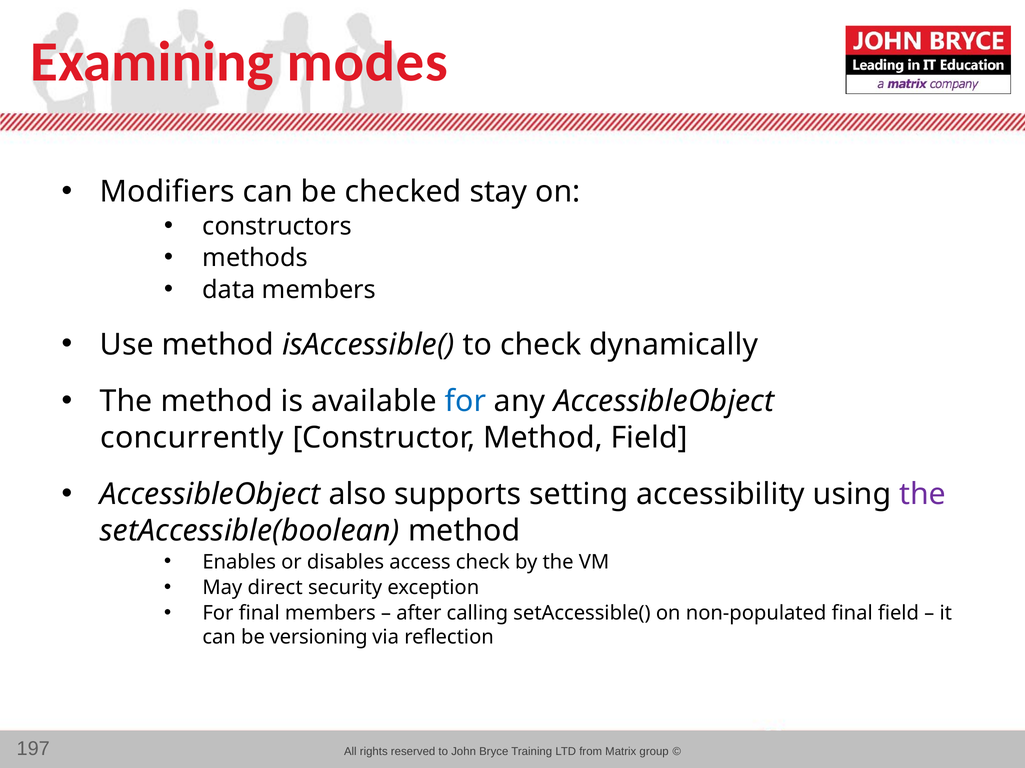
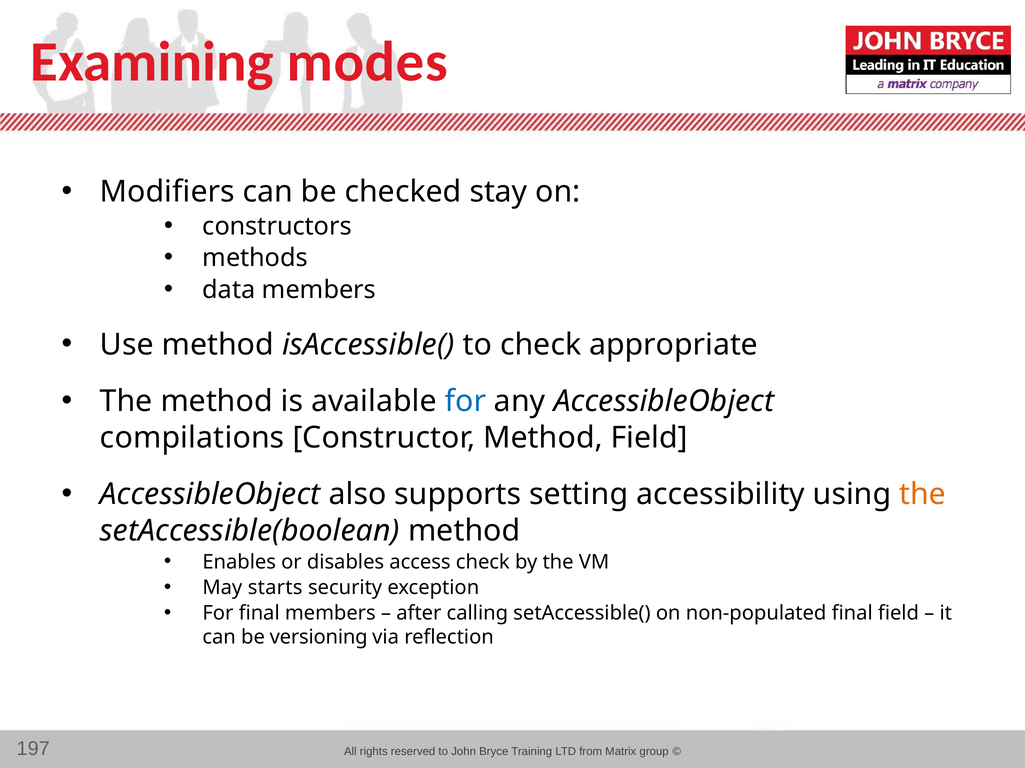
dynamically: dynamically -> appropriate
concurrently: concurrently -> compilations
the at (923, 495) colour: purple -> orange
direct: direct -> starts
